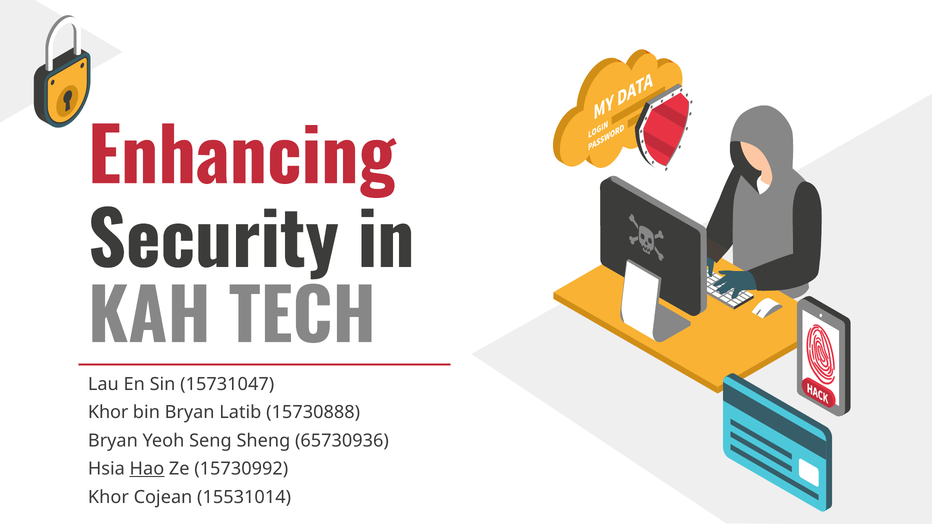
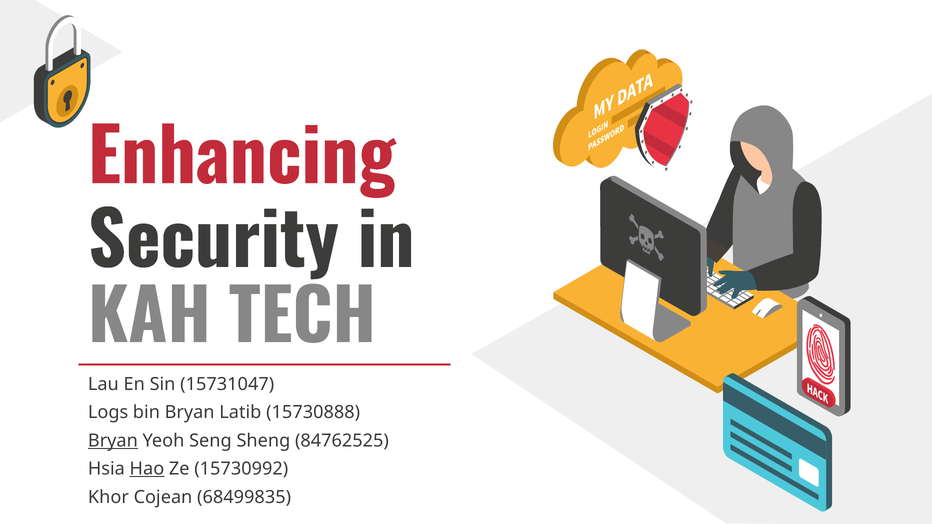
Khor at (108, 413): Khor -> Logs
Bryan at (113, 441) underline: none -> present
65730936: 65730936 -> 84762525
15531014: 15531014 -> 68499835
